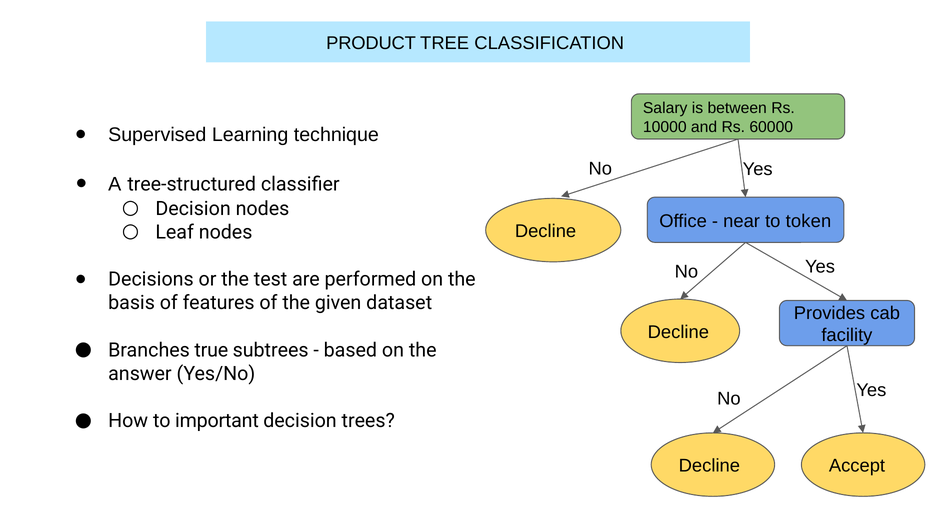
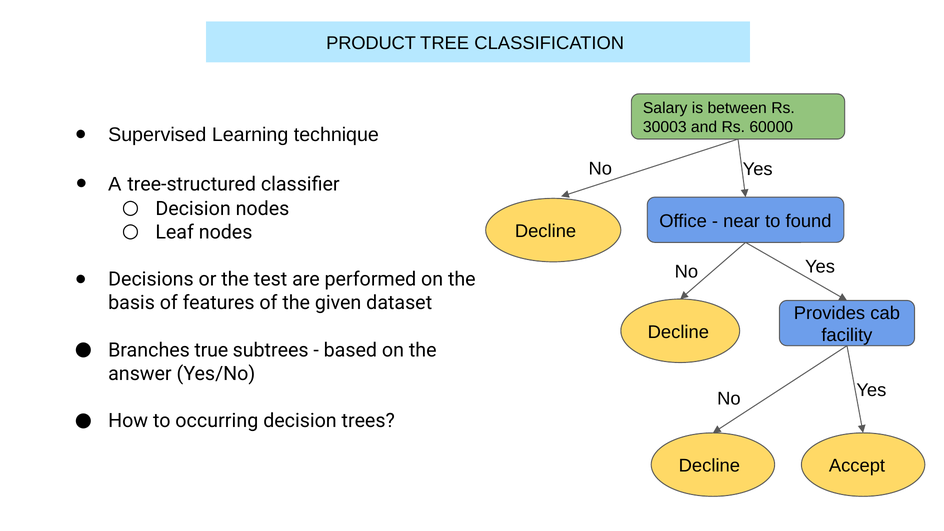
10000: 10000 -> 30003
token: token -> found
important: important -> occurring
